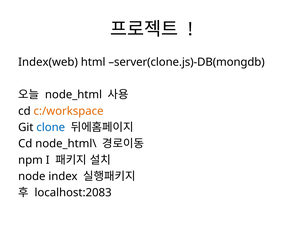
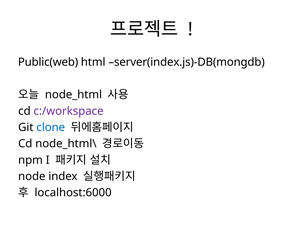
Index(web: Index(web -> Public(web
server(clone.js)-DB(mongdb: server(clone.js)-DB(mongdb -> server(index.js)-DB(mongdb
c:/workspace colour: orange -> purple
localhost:2083: localhost:2083 -> localhost:6000
